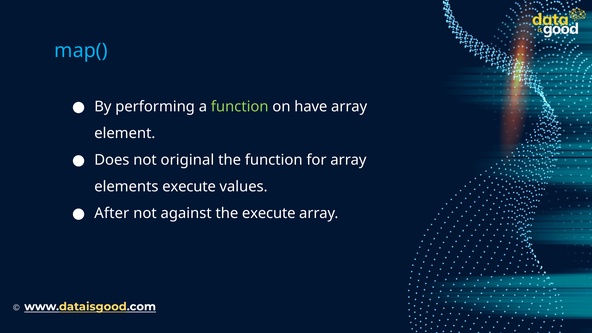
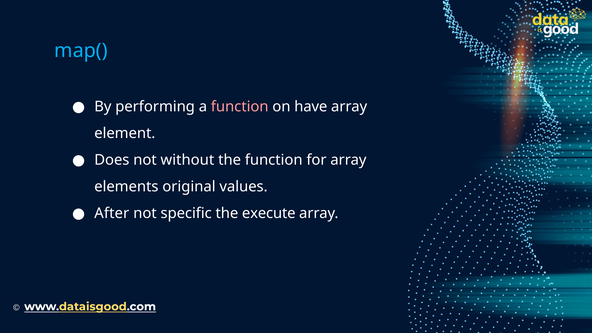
function at (240, 107) colour: light green -> pink
original: original -> without
elements execute: execute -> original
against: against -> specific
